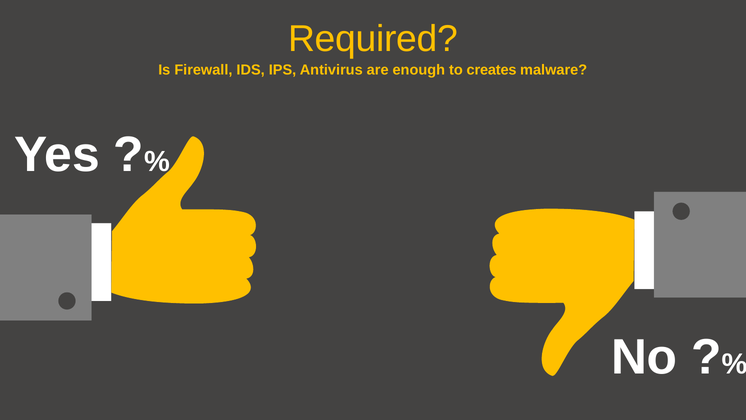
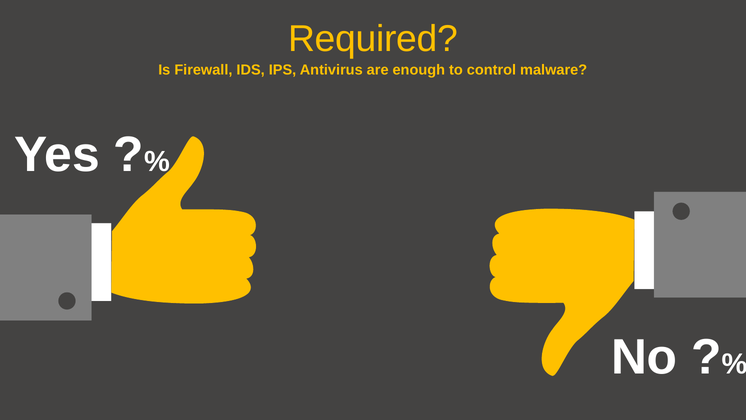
creates: creates -> control
